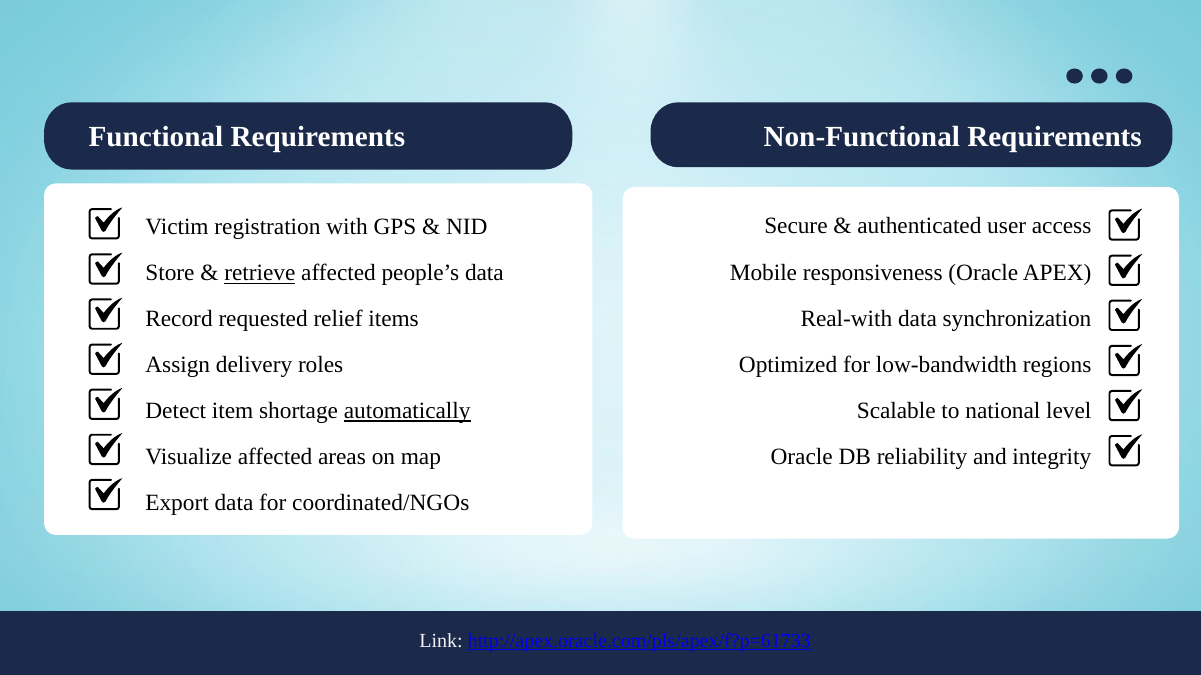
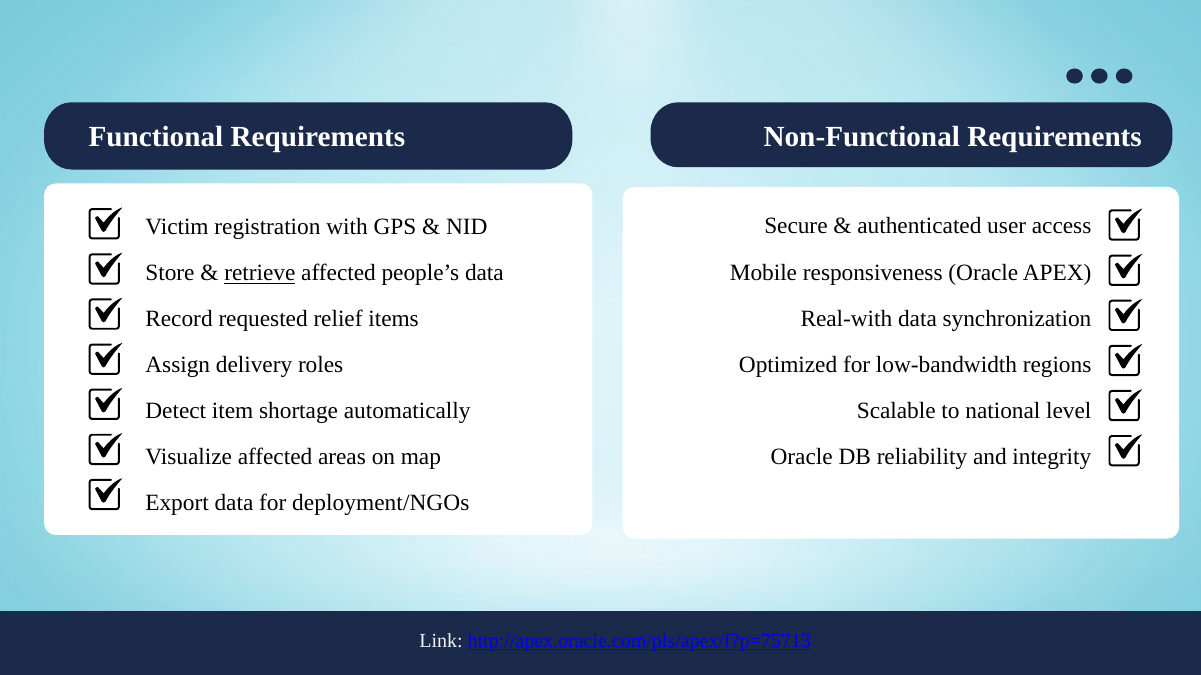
automatically underline: present -> none
coordinated/NGOs: coordinated/NGOs -> deployment/NGOs
http://apex.oracle.com/pls/apex/f?p=61733: http://apex.oracle.com/pls/apex/f?p=61733 -> http://apex.oracle.com/pls/apex/f?p=75713
